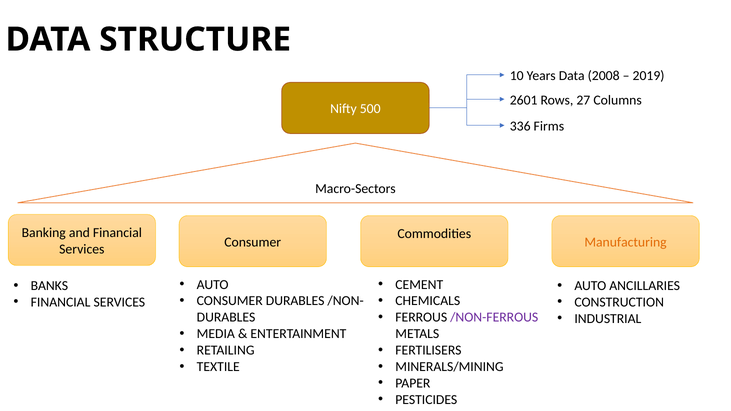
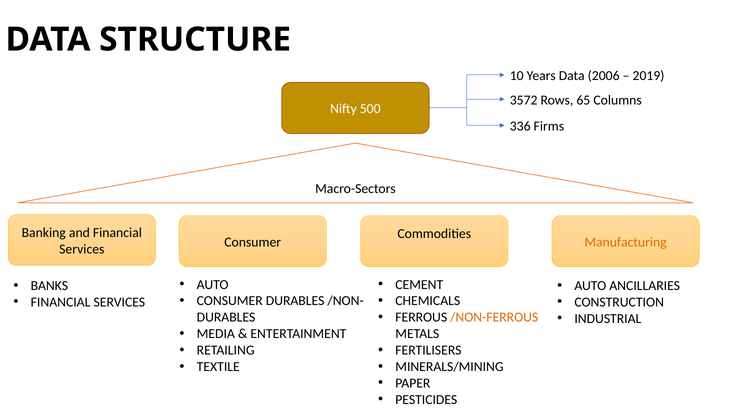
2008: 2008 -> 2006
2601: 2601 -> 3572
27: 27 -> 65
/NON-FERROUS colour: purple -> orange
